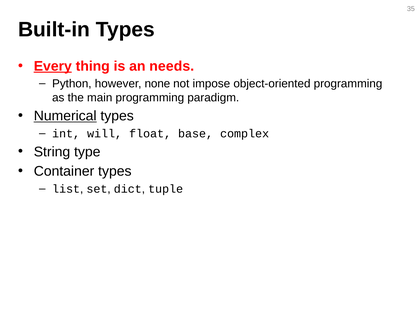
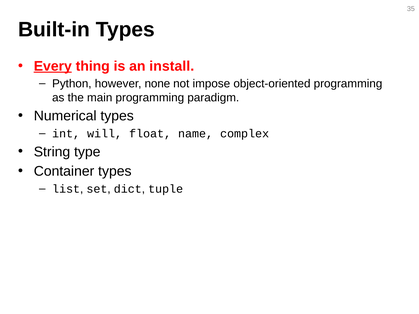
needs: needs -> install
Numerical underline: present -> none
base: base -> name
